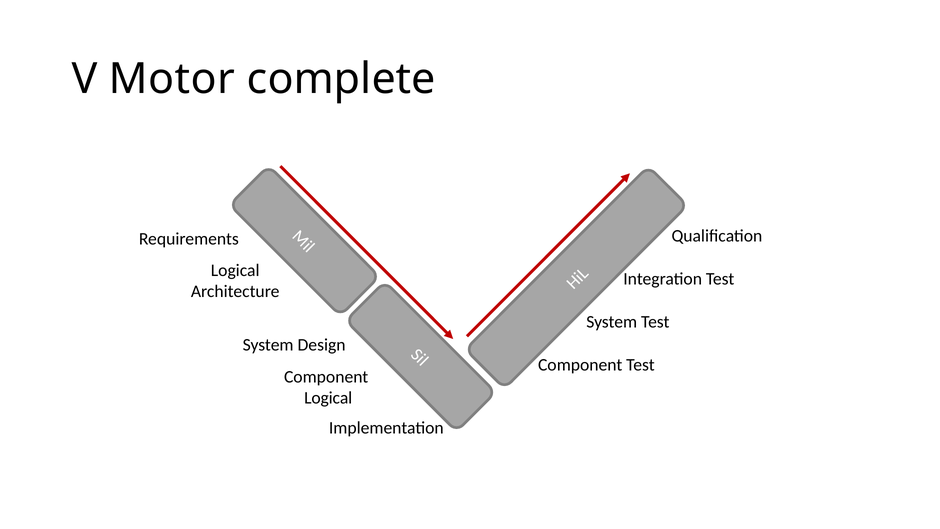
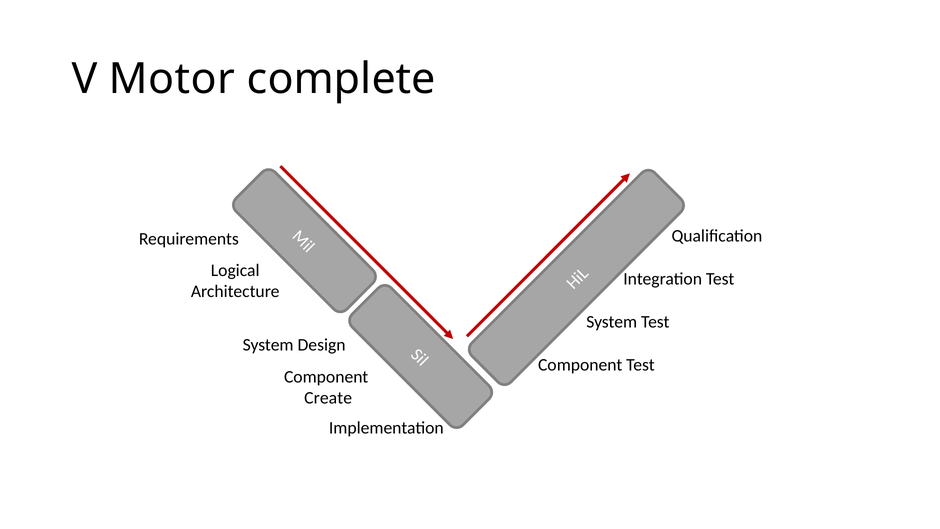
Logical at (328, 398): Logical -> Create
